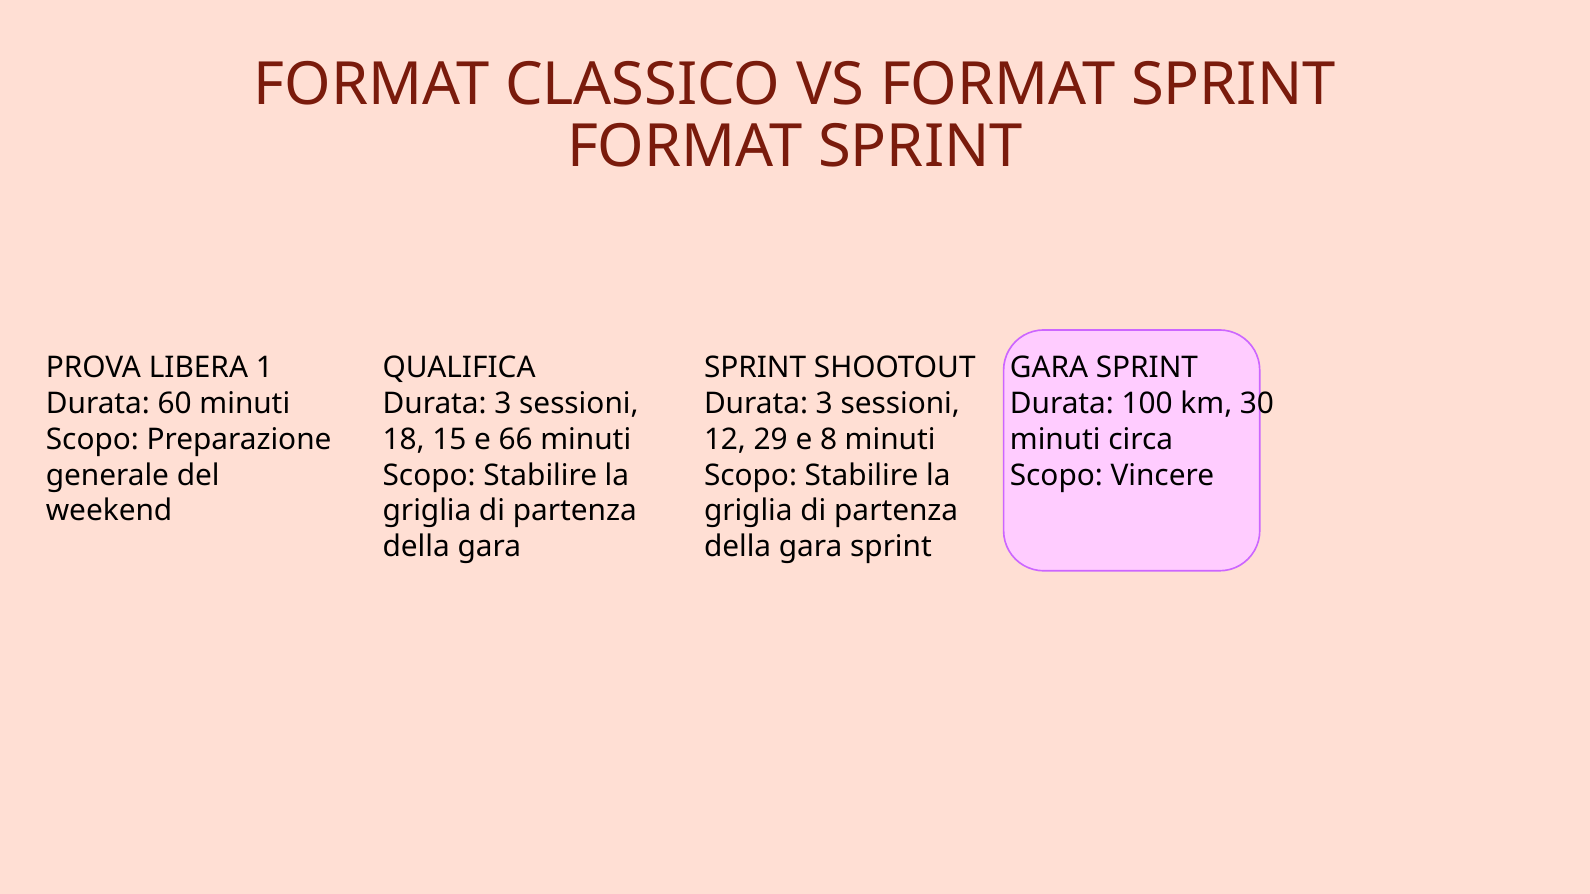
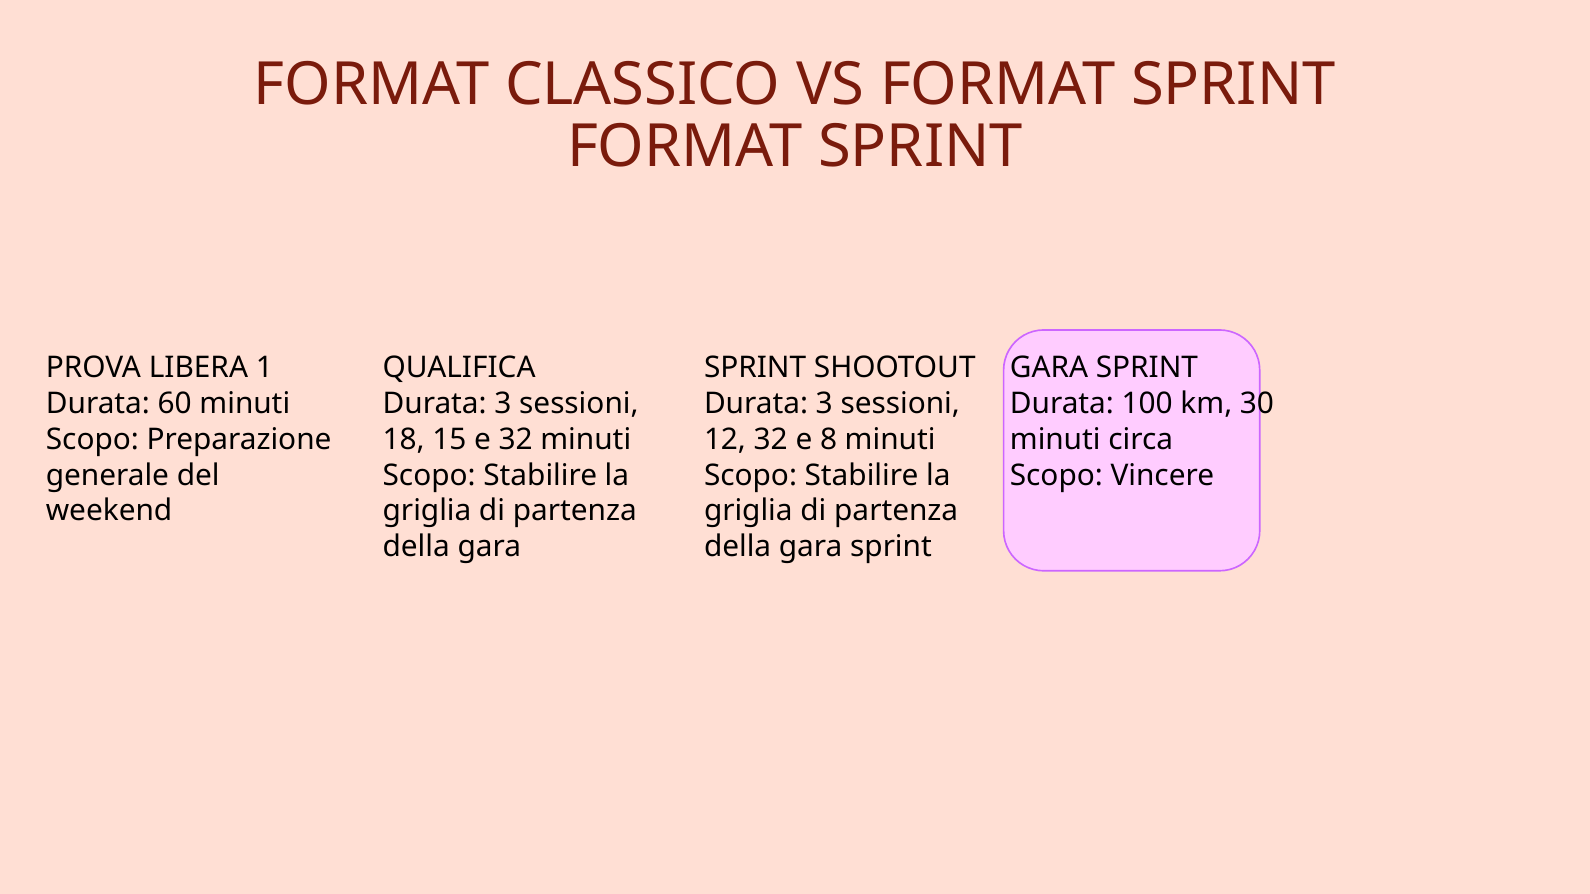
e 66: 66 -> 32
12 29: 29 -> 32
